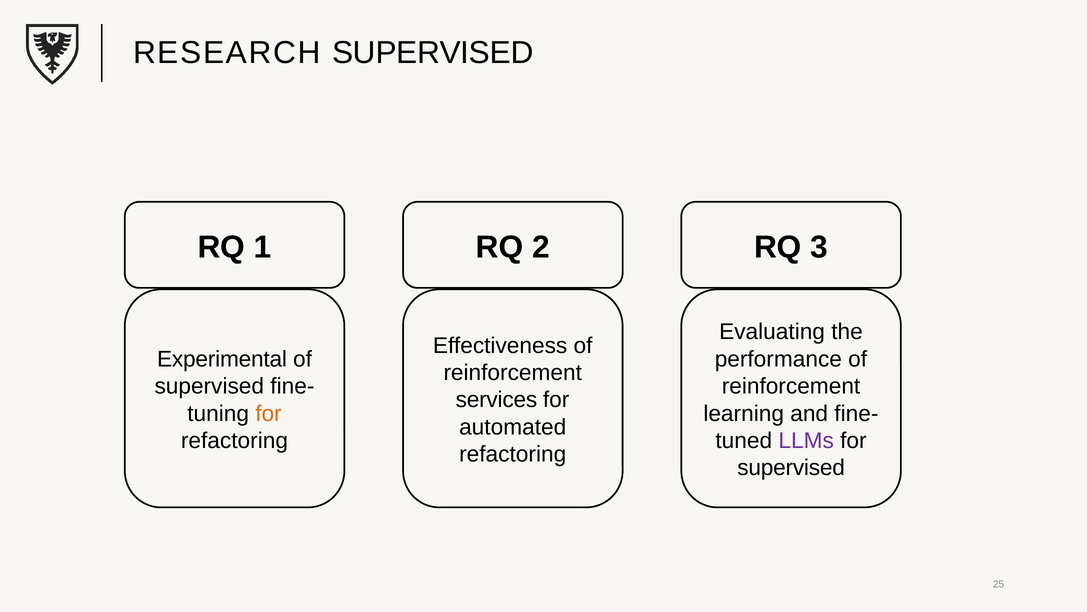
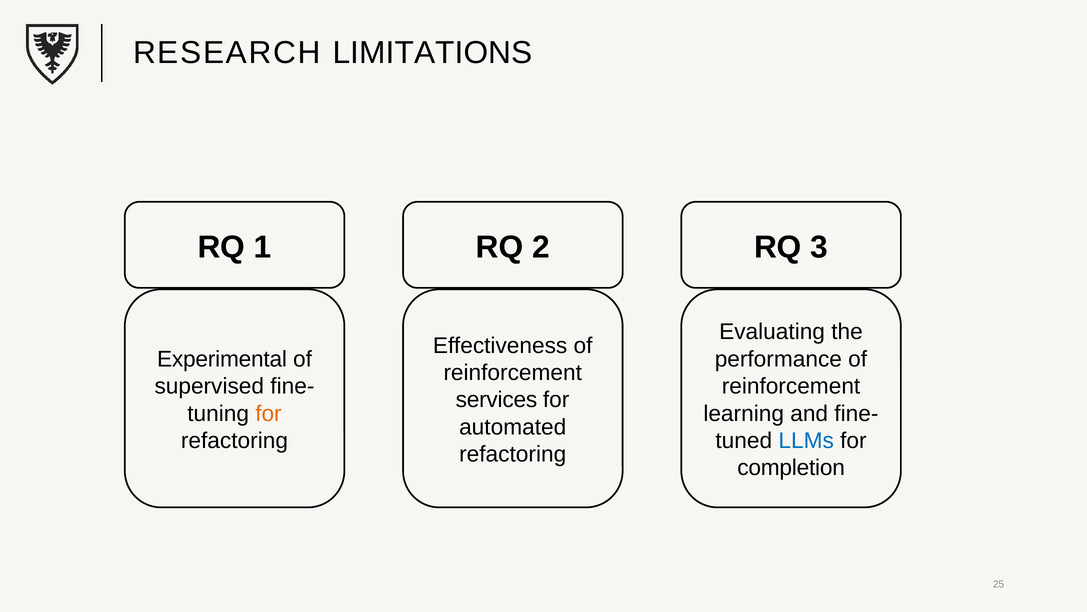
RESEARCH SUPERVISED: SUPERVISED -> LIMITATIONS
LLMs colour: purple -> blue
supervised at (791, 468): supervised -> completion
